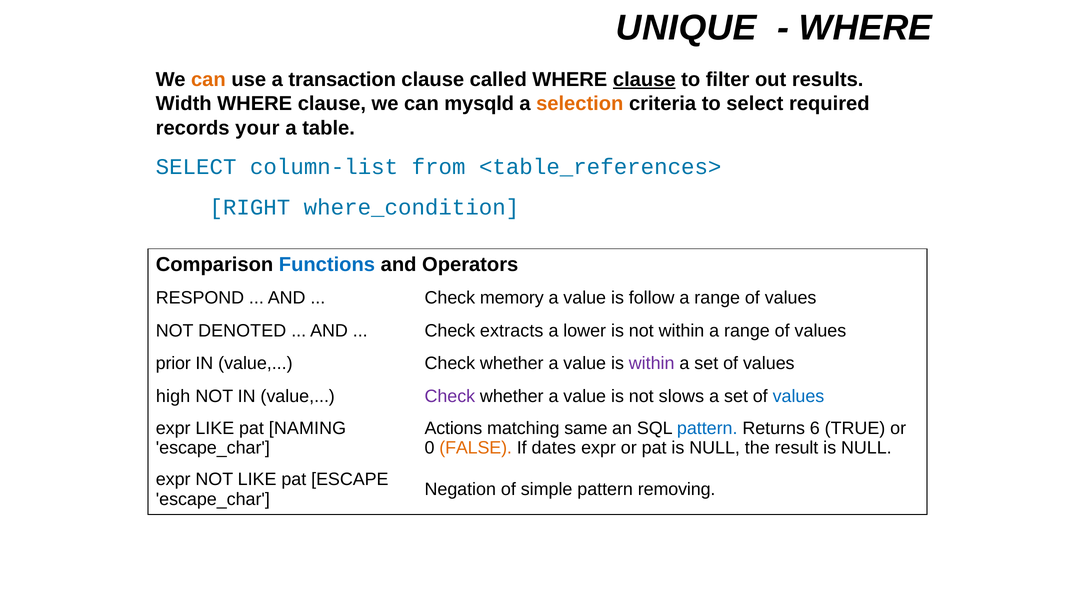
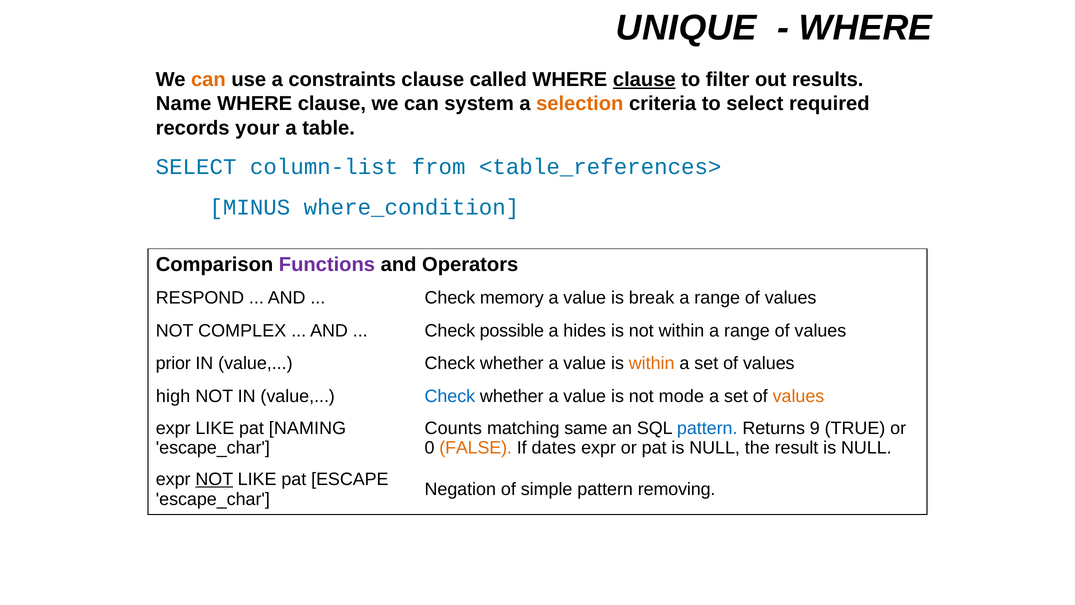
transaction: transaction -> constraints
Width: Width -> Name
mysqld: mysqld -> system
RIGHT: RIGHT -> MINUS
Functions colour: blue -> purple
follow: follow -> break
DENOTED: DENOTED -> COMPLEX
extracts: extracts -> possible
lower: lower -> hides
within at (652, 363) colour: purple -> orange
Check at (450, 396) colour: purple -> blue
slows: slows -> mode
values at (798, 396) colour: blue -> orange
Actions: Actions -> Counts
6: 6 -> 9
NOT at (214, 479) underline: none -> present
